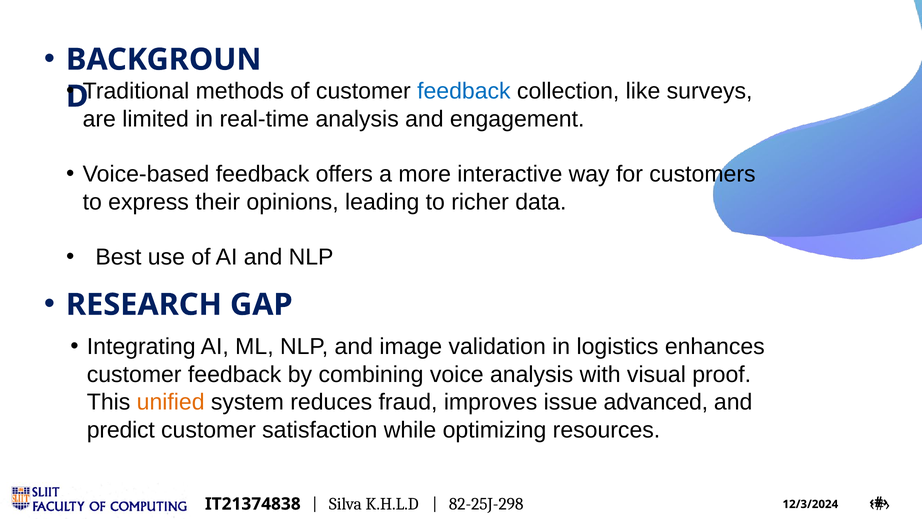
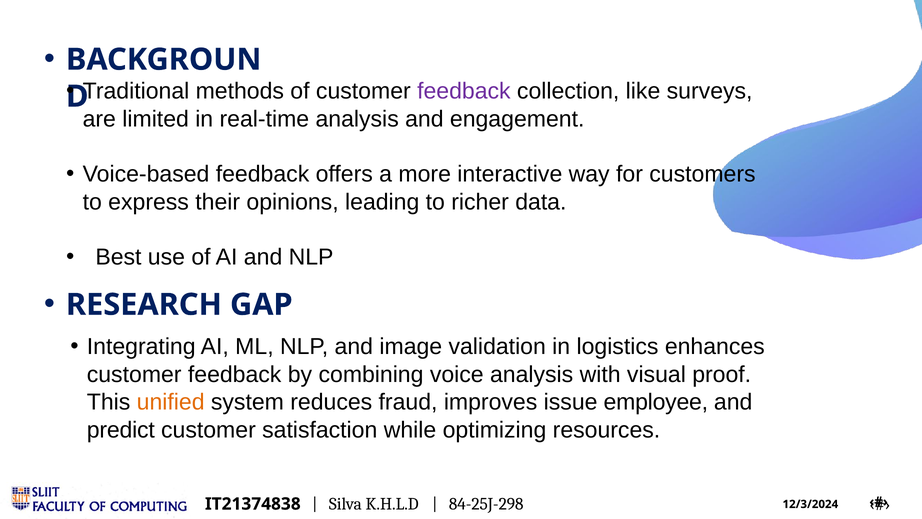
feedback at (464, 91) colour: blue -> purple
advanced: advanced -> employee
82-25J-298: 82-25J-298 -> 84-25J-298
